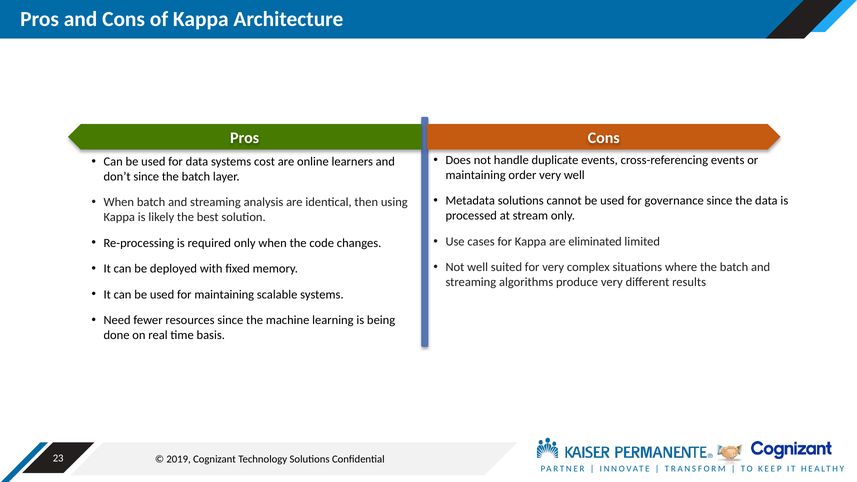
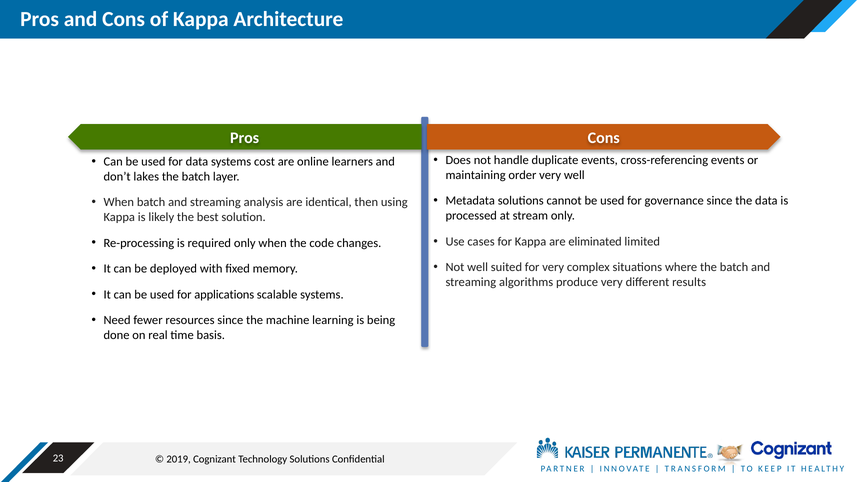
don’t since: since -> lakes
for maintaining: maintaining -> applications
